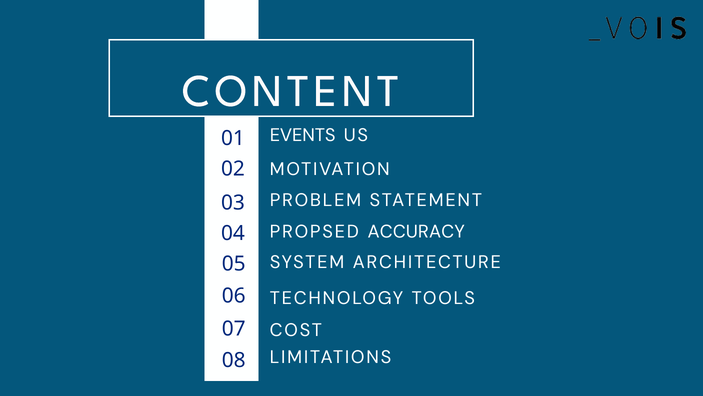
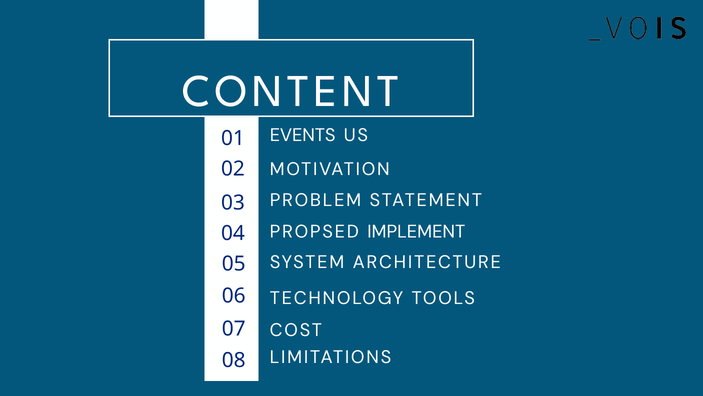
ACCURACY: ACCURACY -> IMPLEMENT
